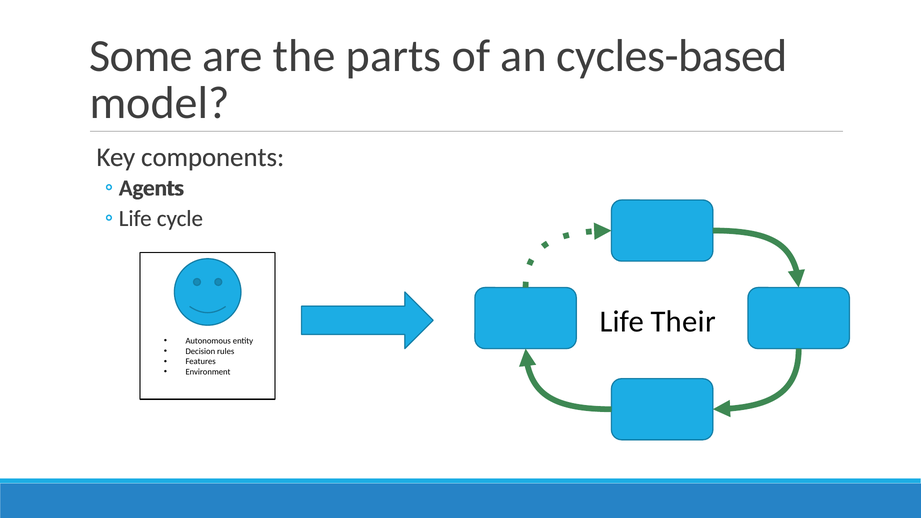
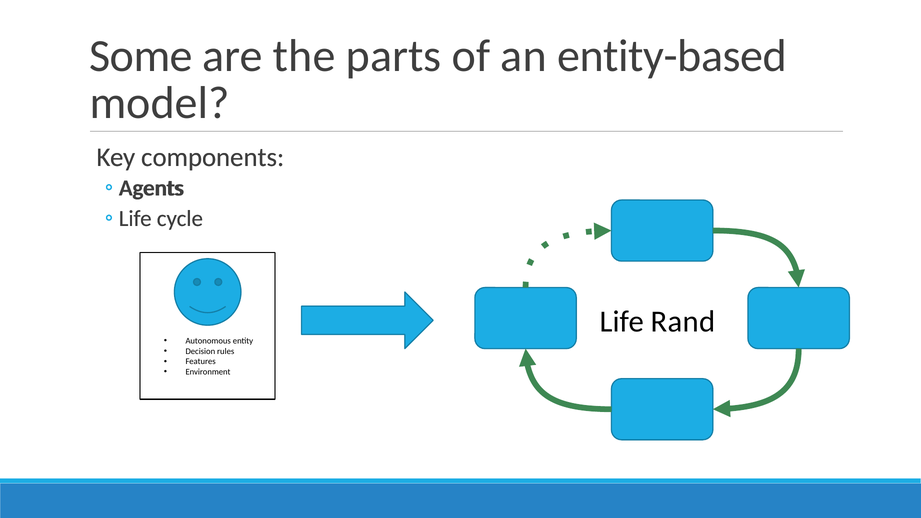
cycles-based: cycles-based -> entity-based
Their: Their -> Rand
